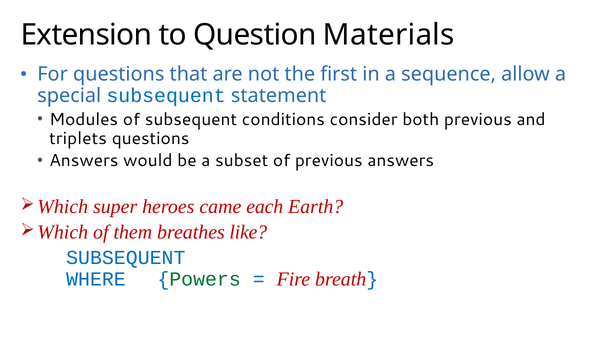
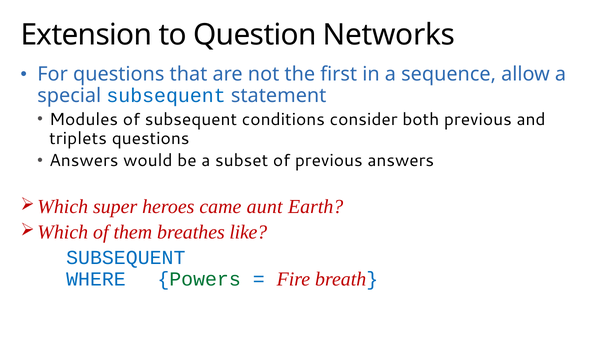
Materials: Materials -> Networks
each: each -> aunt
